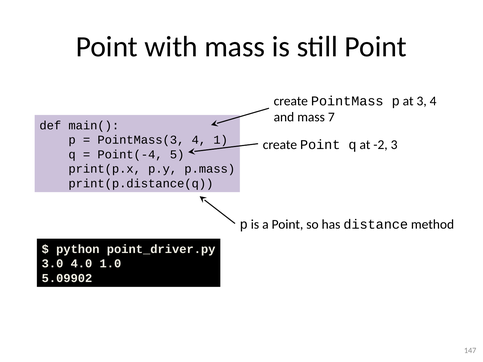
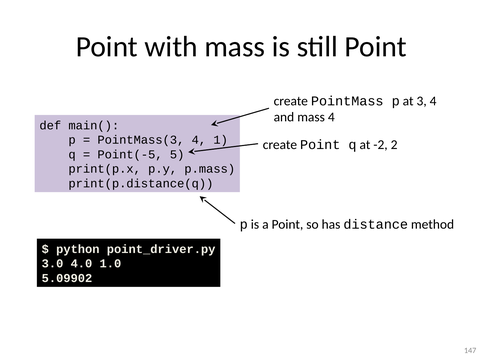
mass 7: 7 -> 4
-2 3: 3 -> 2
Point(-4: Point(-4 -> Point(-5
